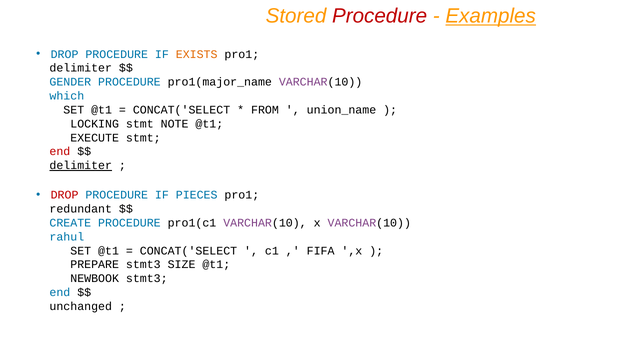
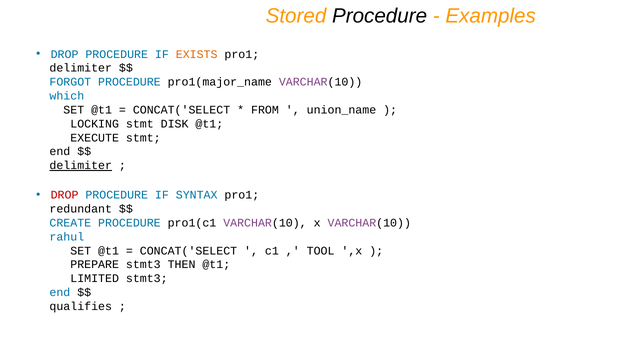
Procedure at (380, 16) colour: red -> black
Examples underline: present -> none
GENDER: GENDER -> FORGOT
NOTE: NOTE -> DISK
end at (60, 151) colour: red -> black
PIECES: PIECES -> SYNTAX
FIFA: FIFA -> TOOL
SIZE: SIZE -> THEN
NEWBOOK: NEWBOOK -> LIMITED
unchanged: unchanged -> qualifies
